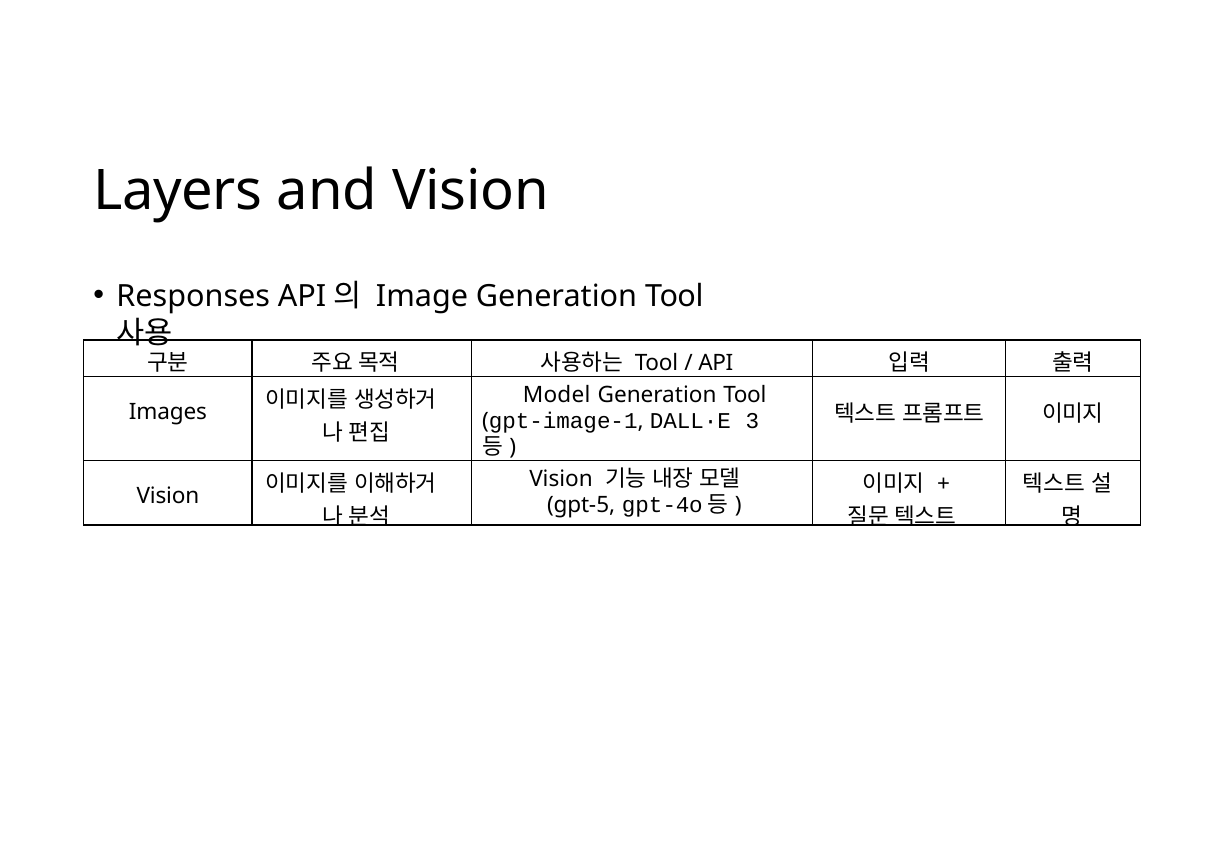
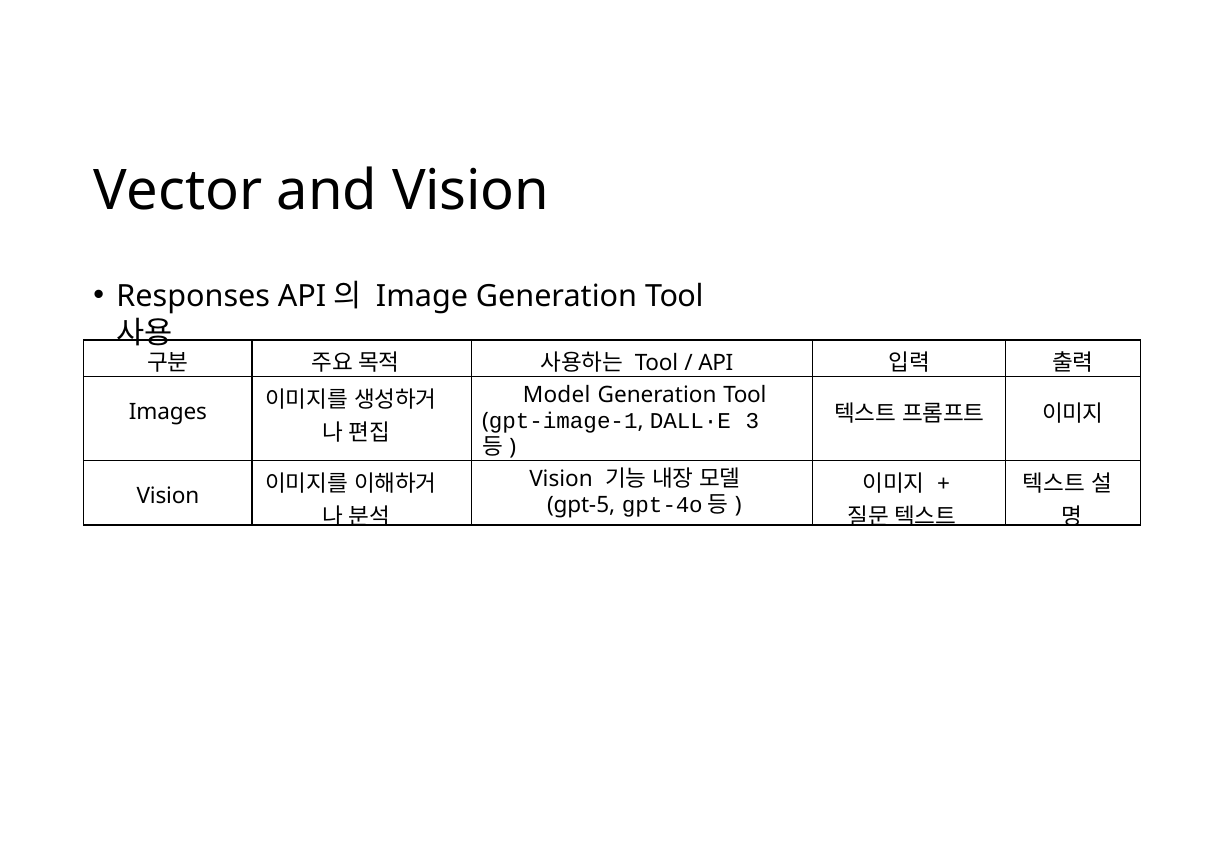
Layers: Layers -> Vector
